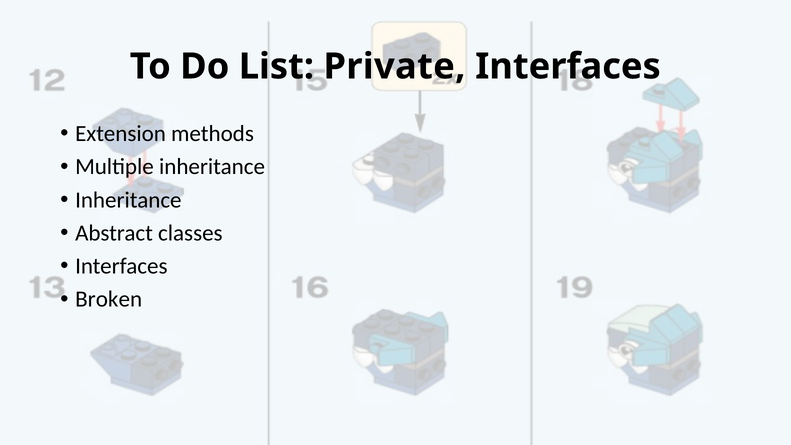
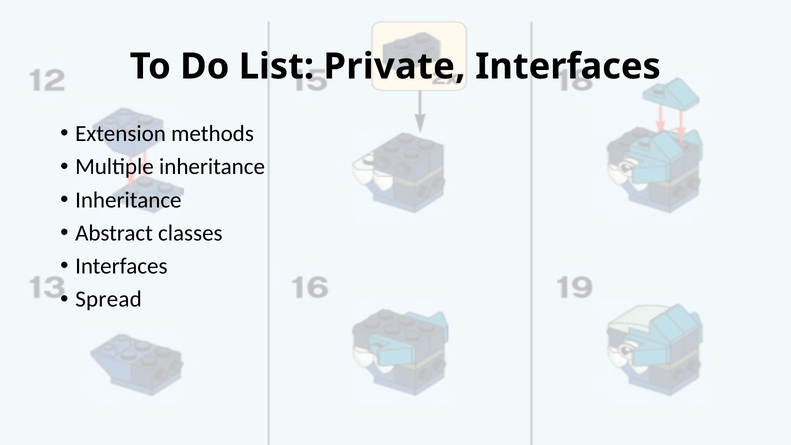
Broken: Broken -> Spread
